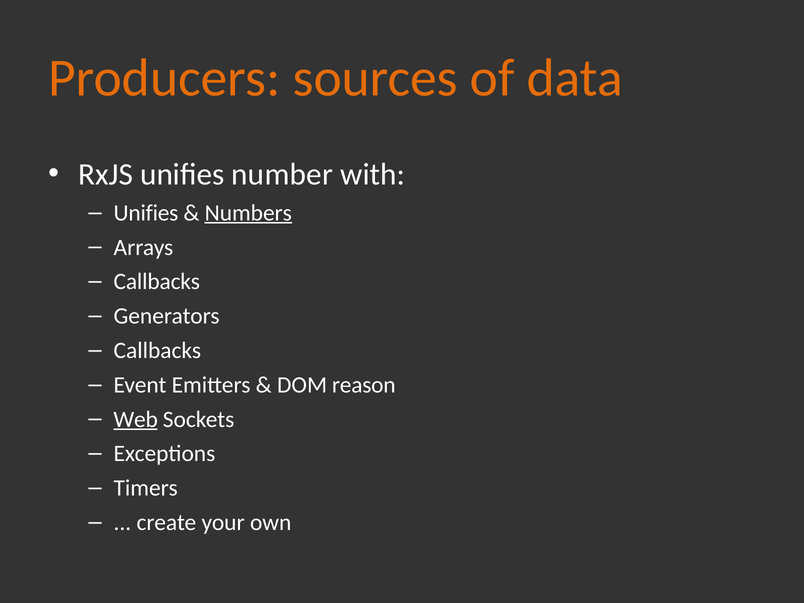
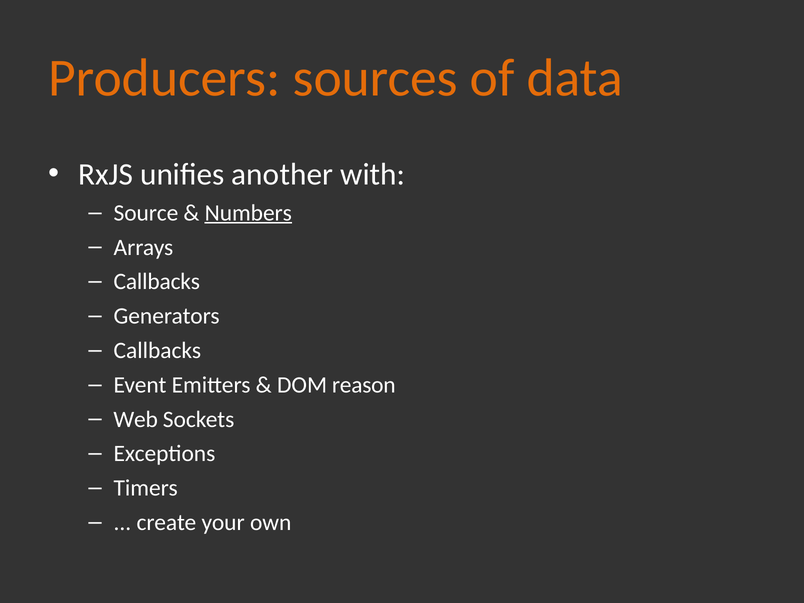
number: number -> another
Unifies at (146, 213): Unifies -> Source
Web underline: present -> none
